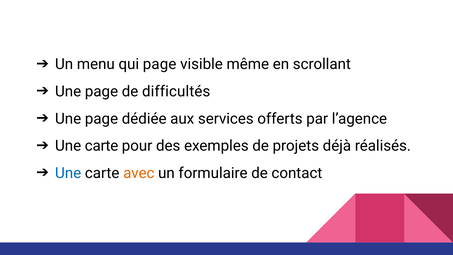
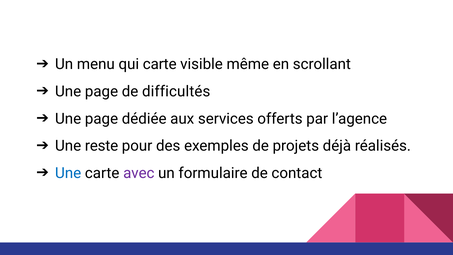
qui page: page -> carte
carte at (102, 146): carte -> reste
avec colour: orange -> purple
